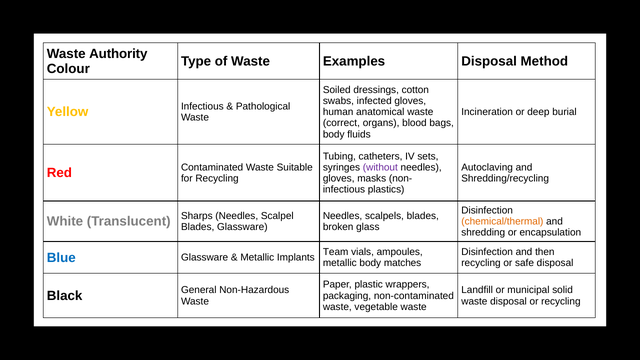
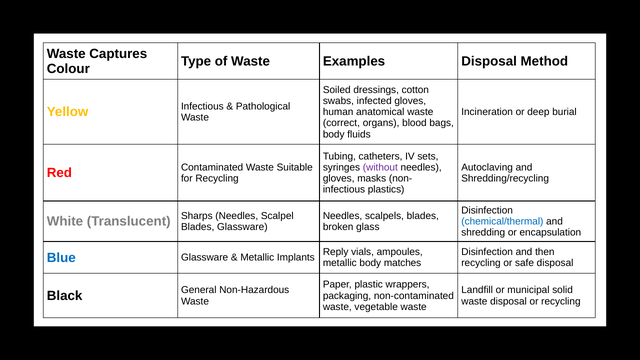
Authority: Authority -> Captures
chemical/thermal colour: orange -> blue
Team: Team -> Reply
